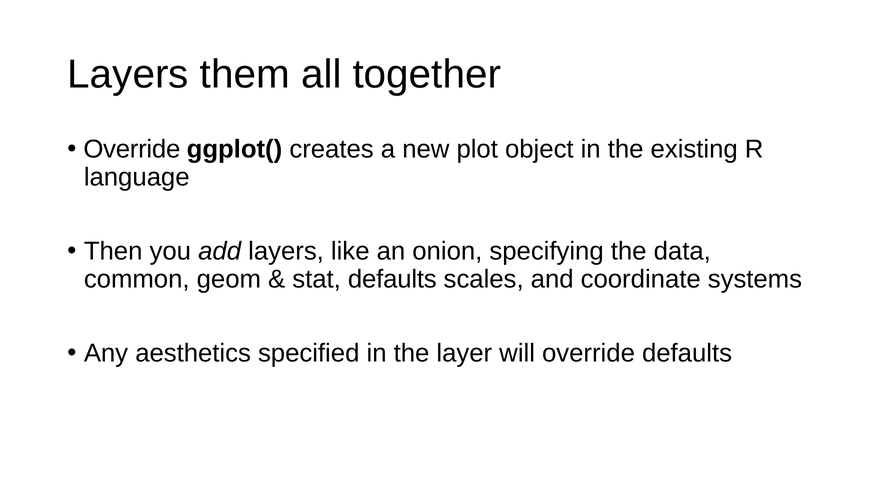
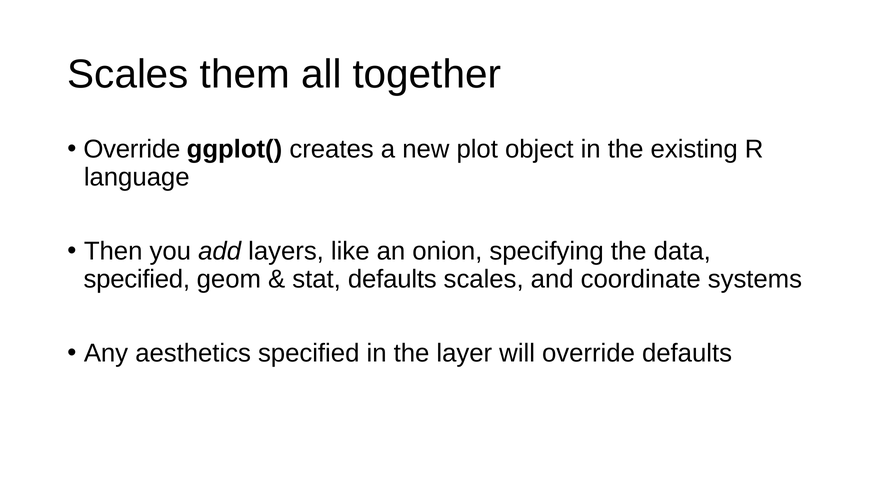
Layers at (128, 74): Layers -> Scales
common at (137, 279): common -> specified
